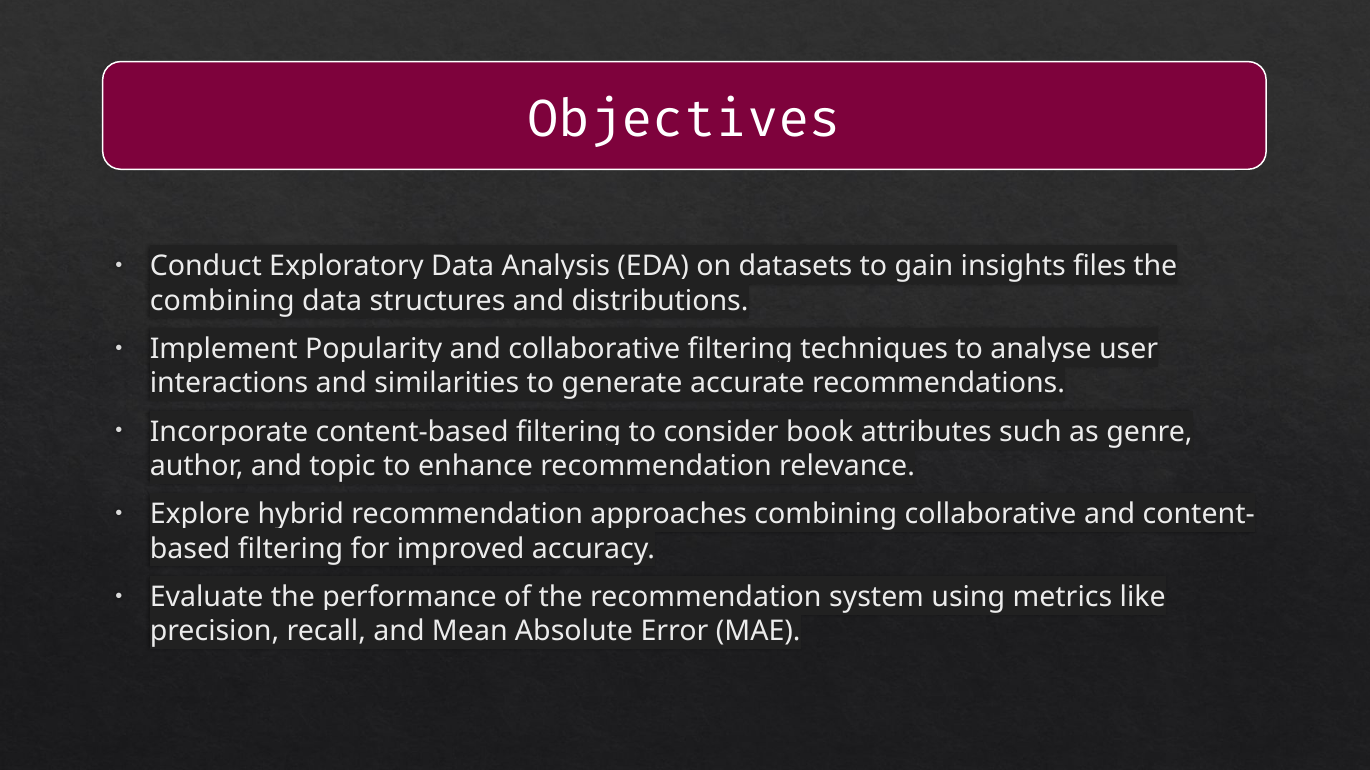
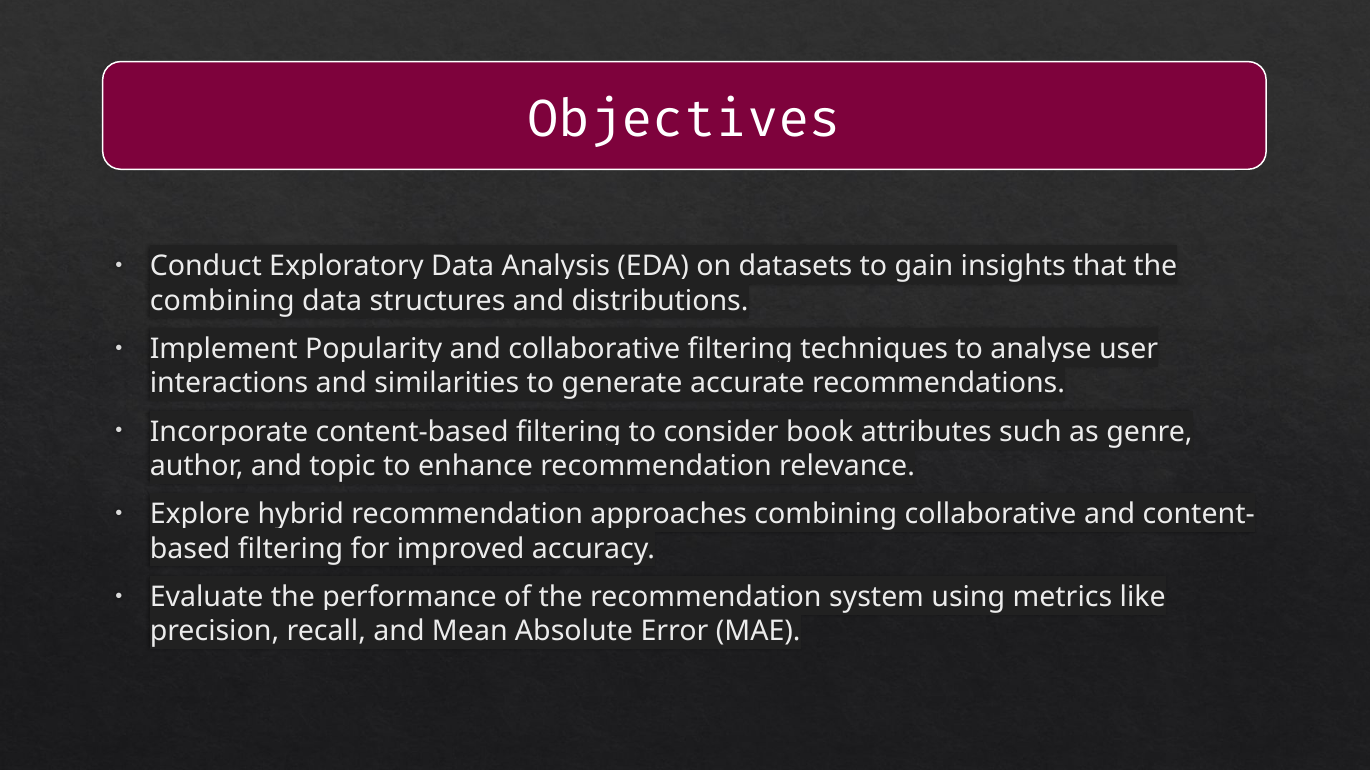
files: files -> that
